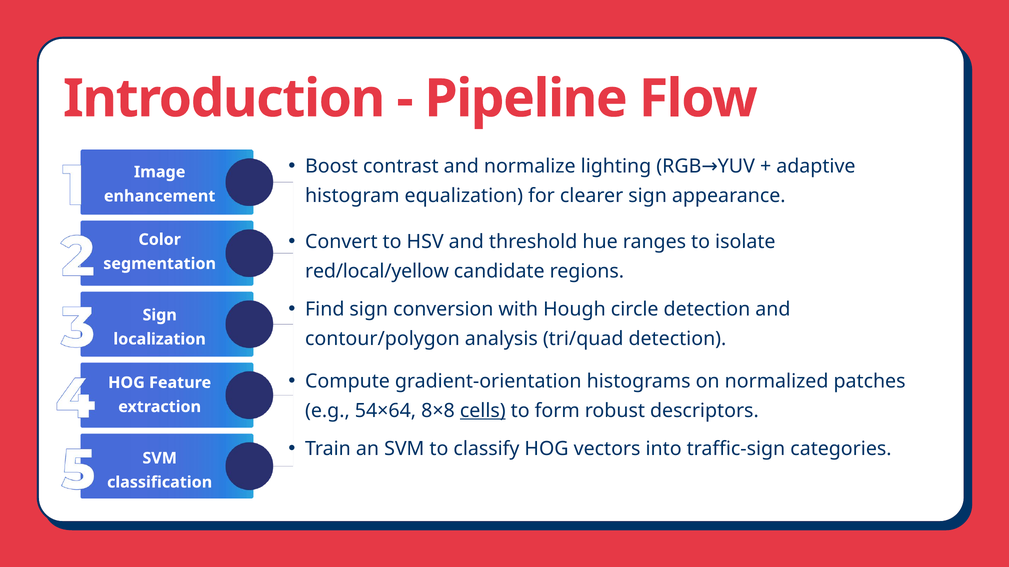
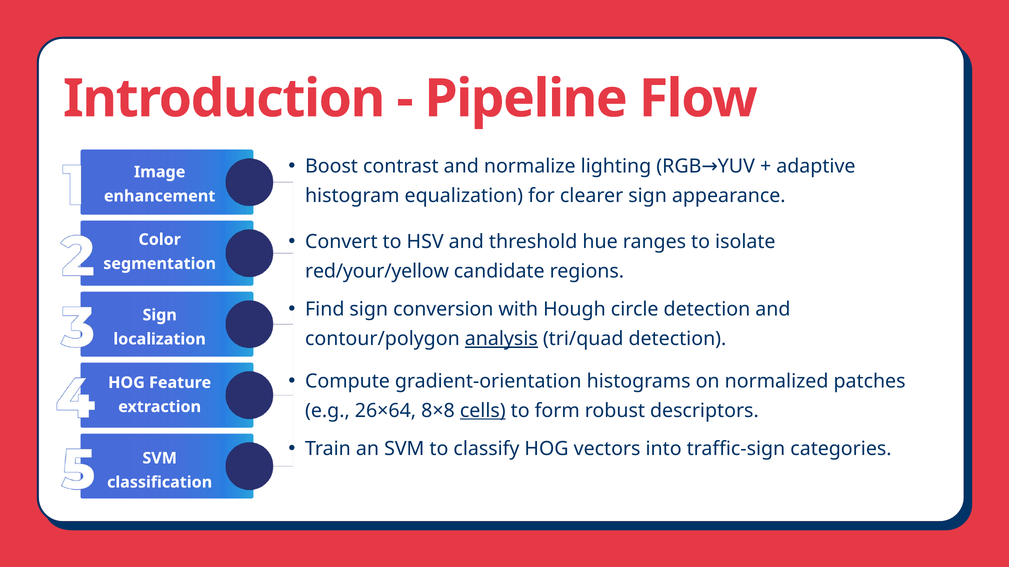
red/local/yellow: red/local/yellow -> red/your/yellow
analysis underline: none -> present
54×64: 54×64 -> 26×64
